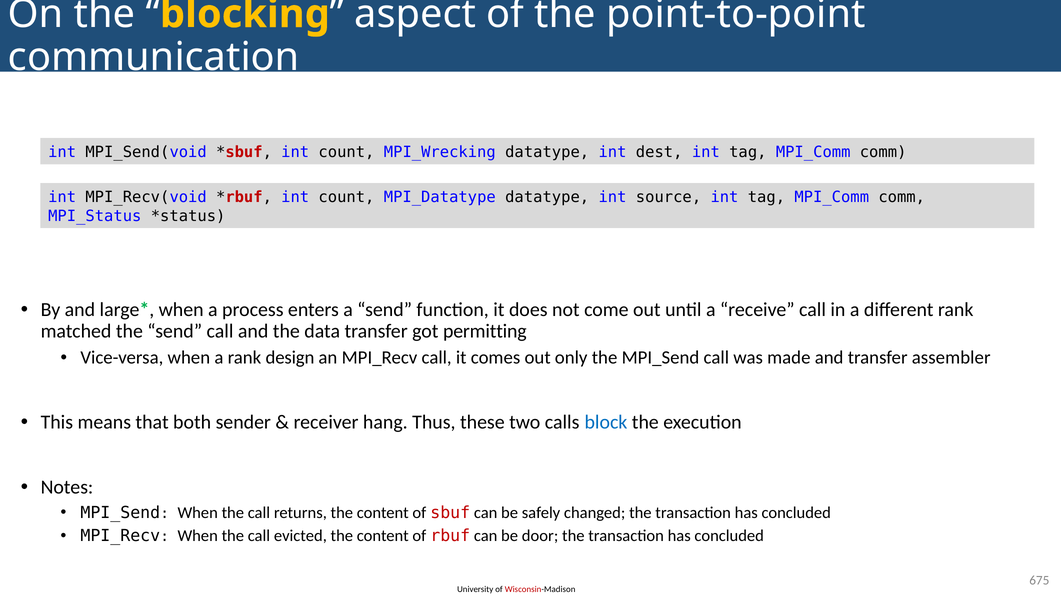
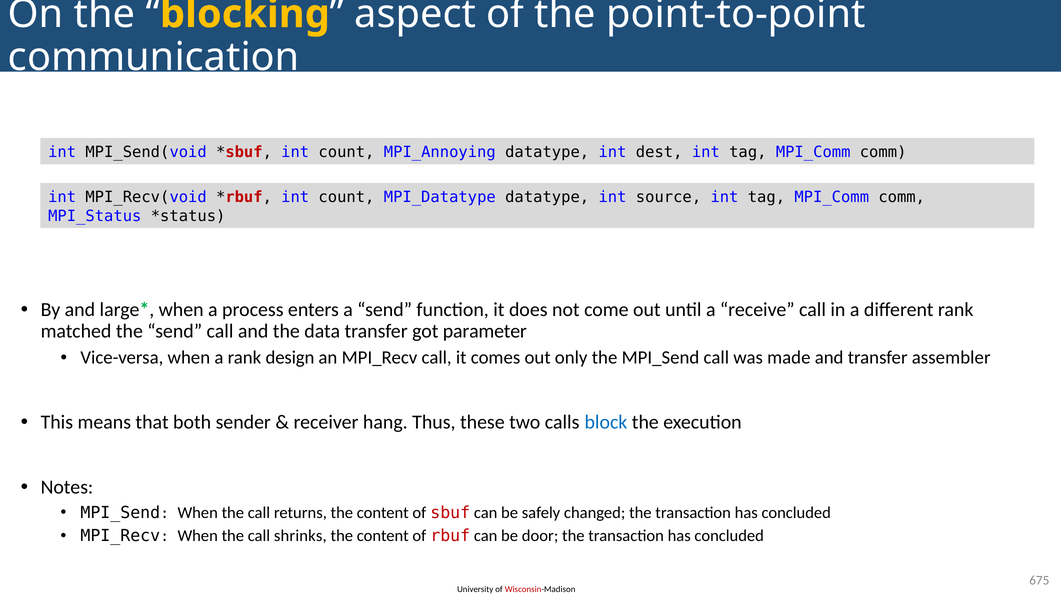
MPI_Wrecking: MPI_Wrecking -> MPI_Annoying
permitting: permitting -> parameter
evicted: evicted -> shrinks
